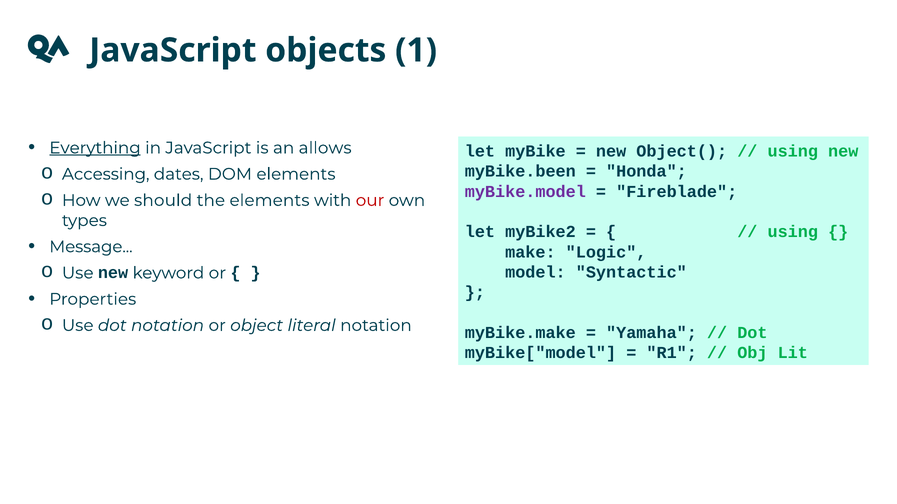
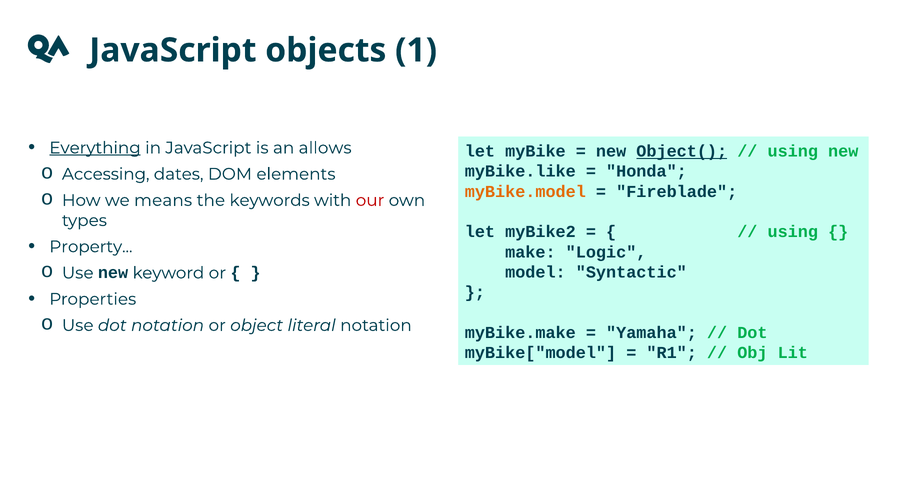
Object( underline: none -> present
myBike.been: myBike.been -> myBike.like
myBike.model colour: purple -> orange
should: should -> means
the elements: elements -> keywords
Message: Message -> Property
